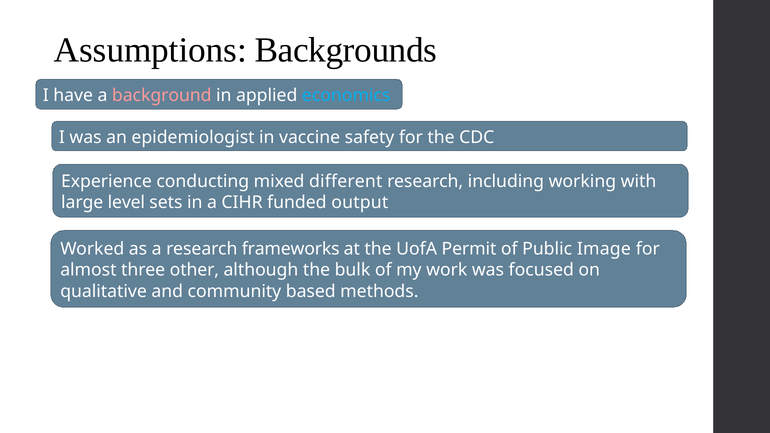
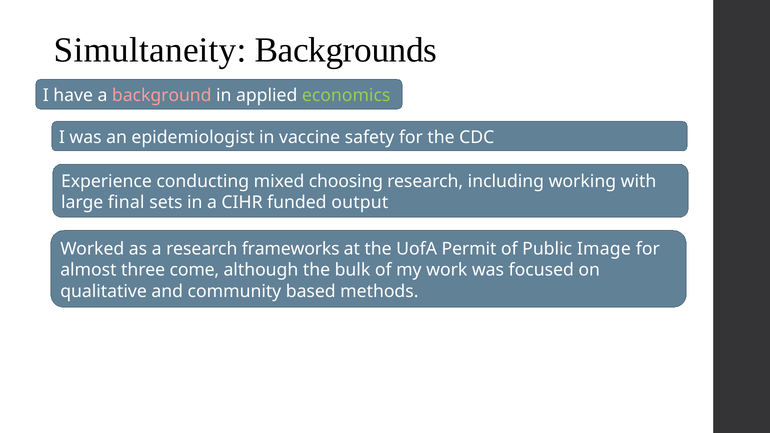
Assumptions: Assumptions -> Simultaneity
economics colour: light blue -> light green
different: different -> choosing
level: level -> final
other: other -> come
